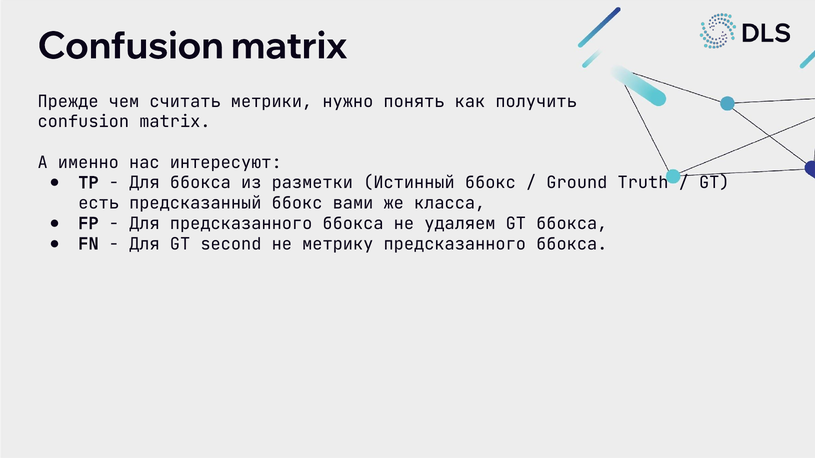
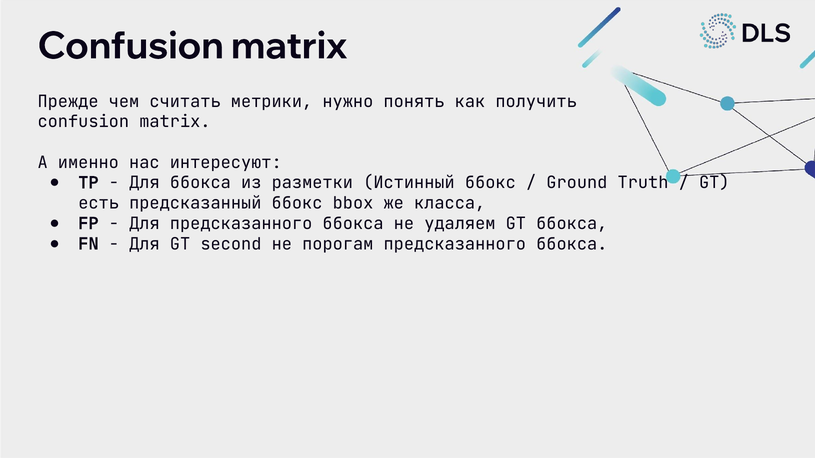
вами: вами -> bbox
метрику: метрику -> порогам
